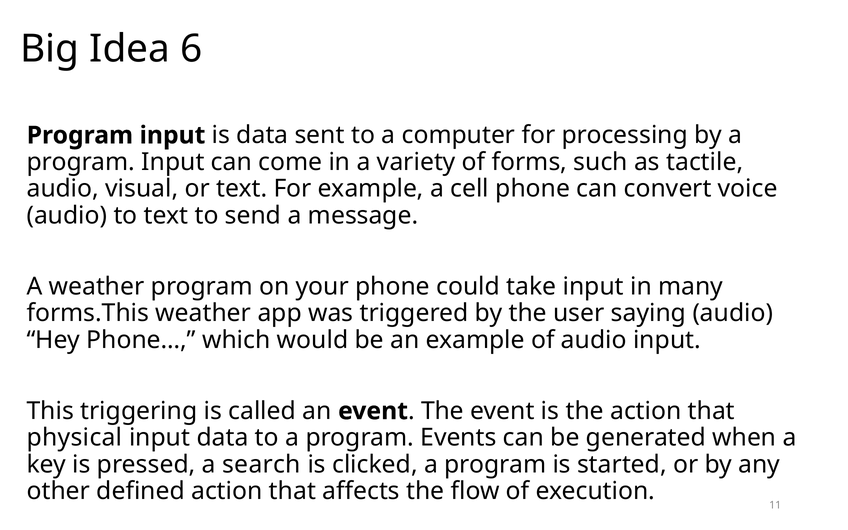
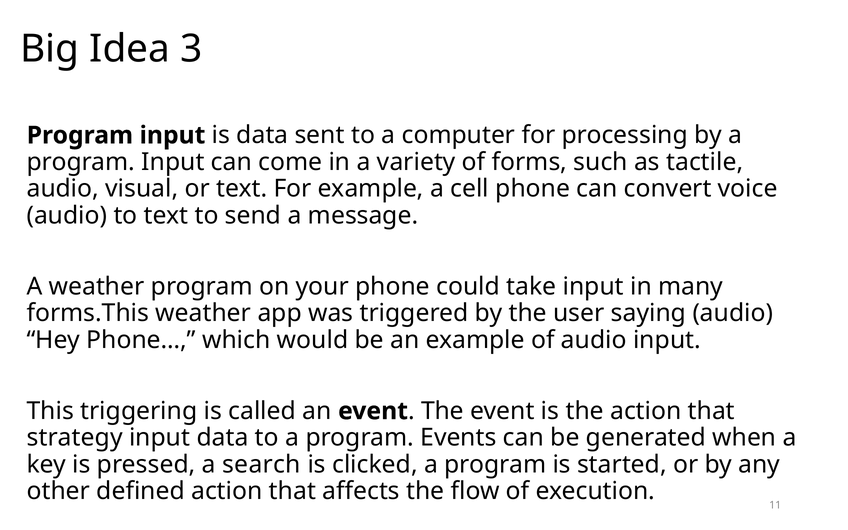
6: 6 -> 3
physical: physical -> strategy
